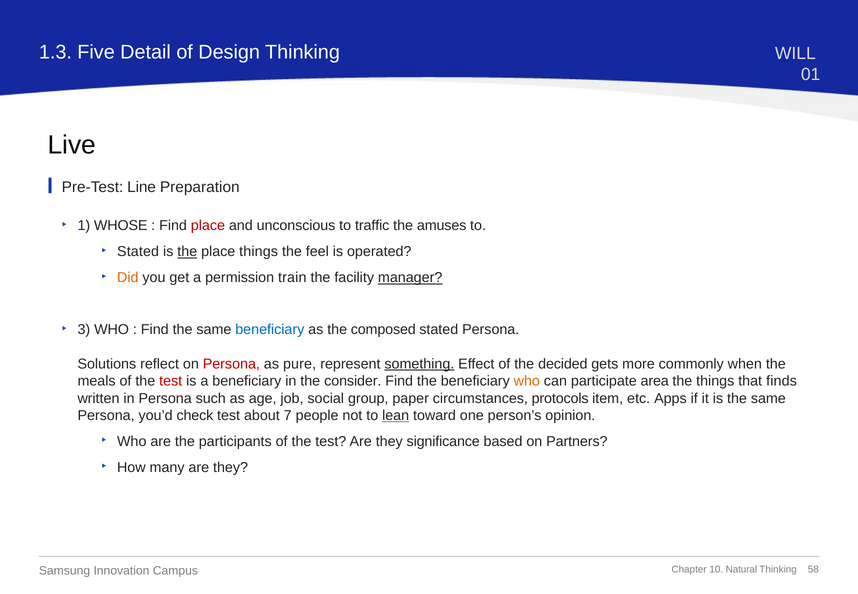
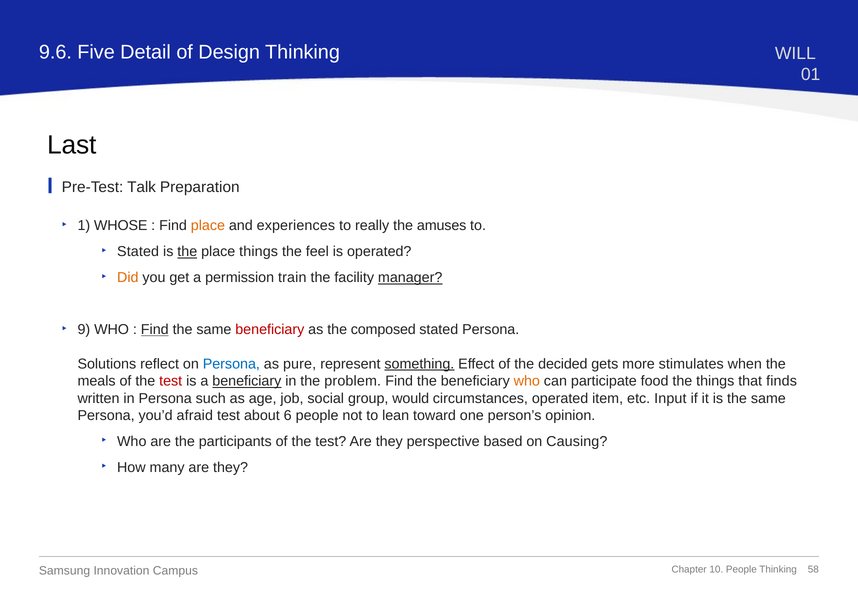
1.3: 1.3 -> 9.6
Live: Live -> Last
Line: Line -> Talk
place at (208, 226) colour: red -> orange
unconscious: unconscious -> experiences
traffic: traffic -> really
3: 3 -> 9
Find at (155, 330) underline: none -> present
beneficiary at (270, 330) colour: blue -> red
Persona at (231, 364) colour: red -> blue
commonly: commonly -> stimulates
beneficiary at (247, 381) underline: none -> present
consider: consider -> problem
area: area -> food
paper: paper -> would
circumstances protocols: protocols -> operated
Apps: Apps -> Input
check: check -> afraid
7: 7 -> 6
lean underline: present -> none
significance: significance -> perspective
Partners: Partners -> Causing
Natural at (741, 570): Natural -> People
